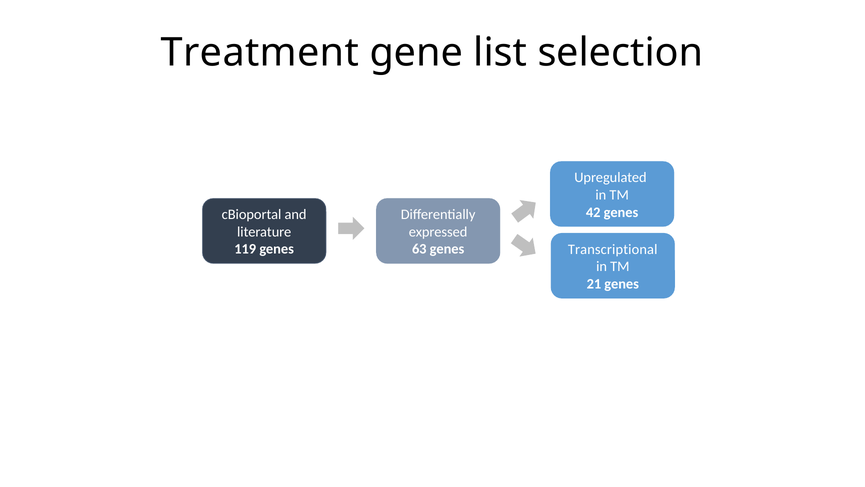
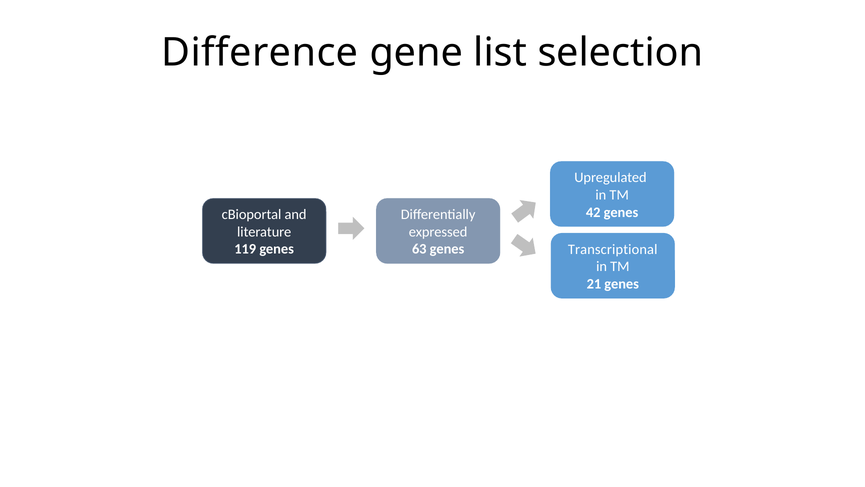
Treatment: Treatment -> Difference
